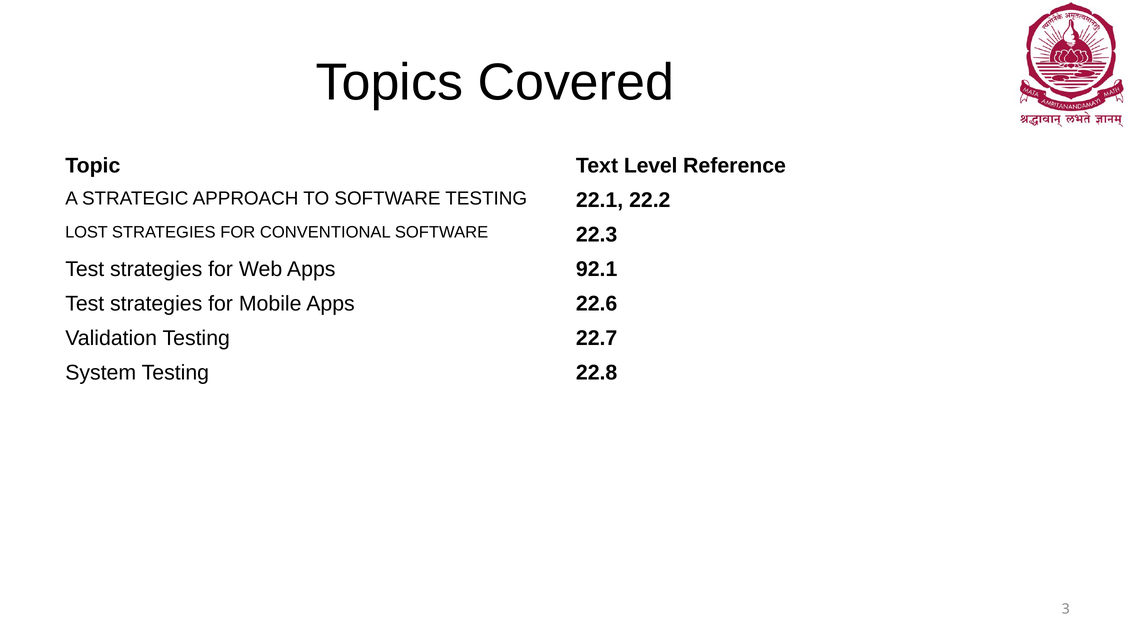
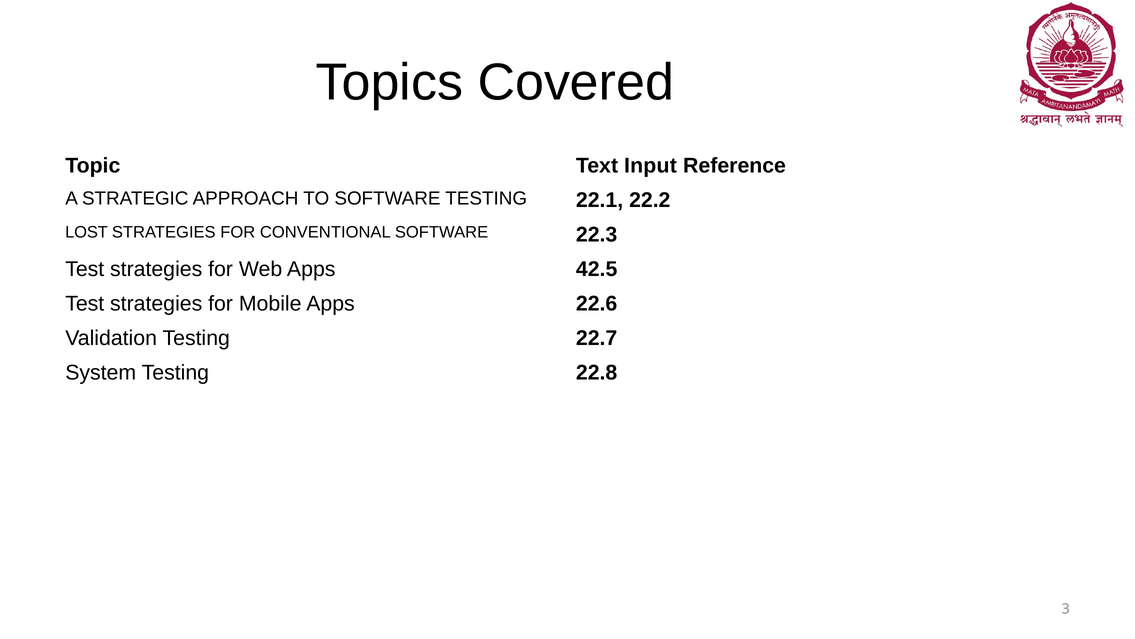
Level: Level -> Input
92.1: 92.1 -> 42.5
